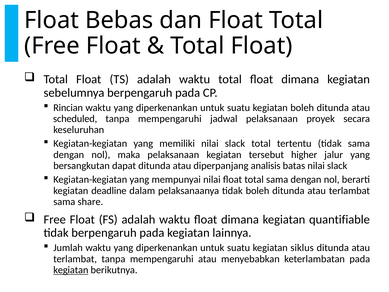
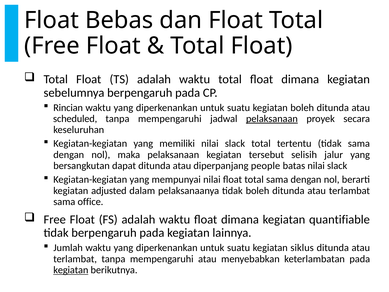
pelaksanaan at (272, 119) underline: none -> present
higher: higher -> selisih
analisis: analisis -> people
deadline: deadline -> adjusted
share: share -> office
